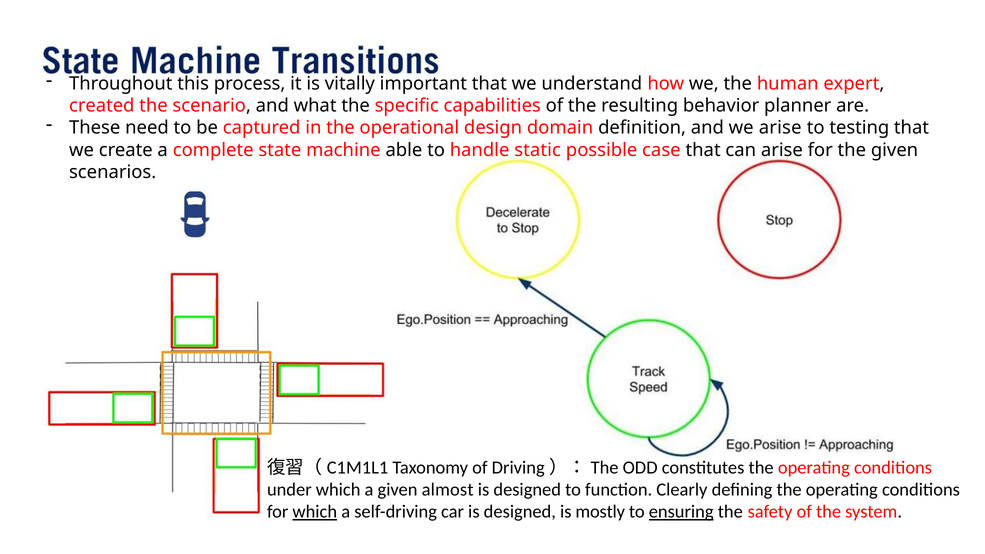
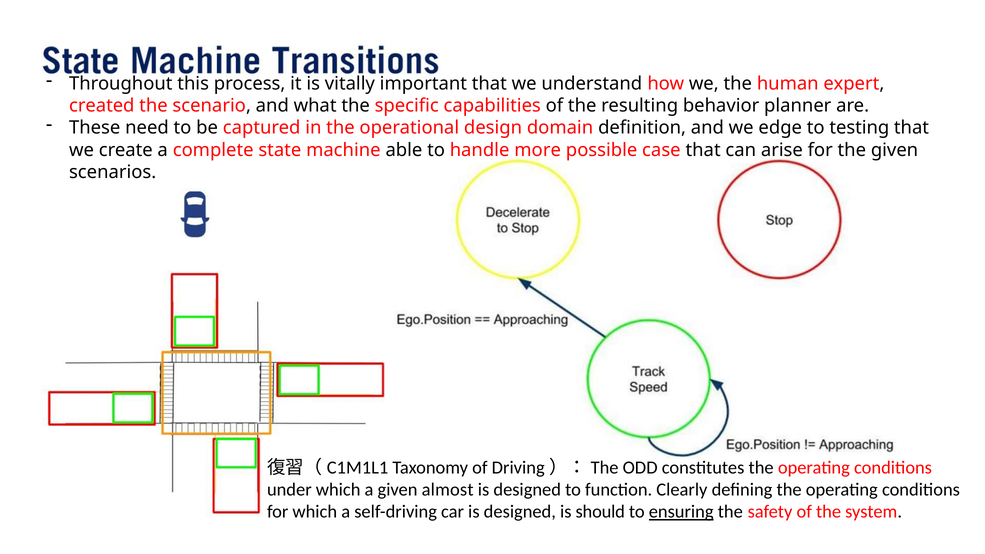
we arise: arise -> edge
static: static -> more
which at (315, 512) underline: present -> none
mostly: mostly -> should
